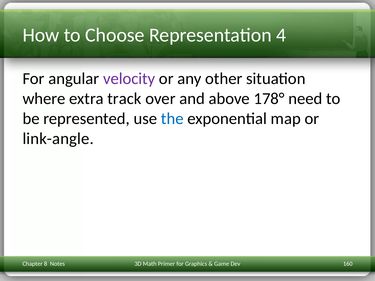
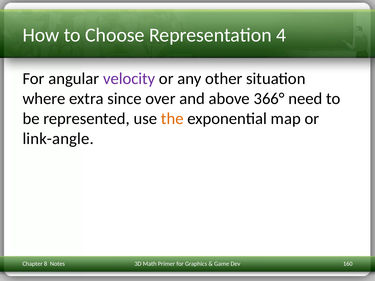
track: track -> since
178°: 178° -> 366°
the colour: blue -> orange
